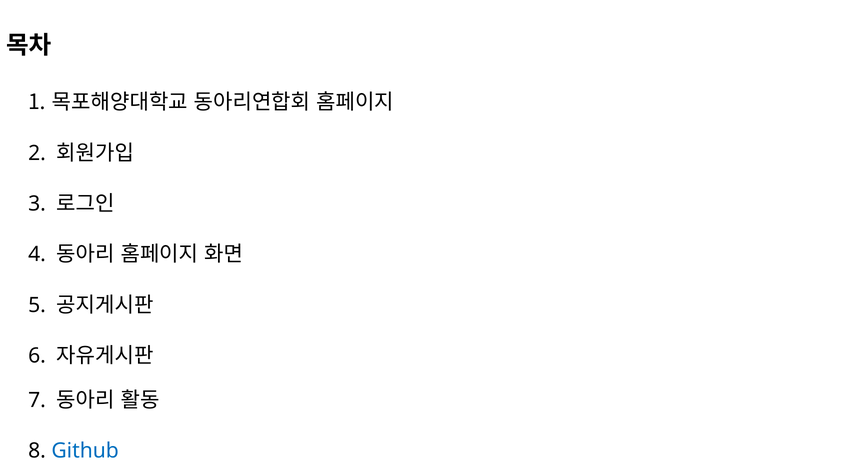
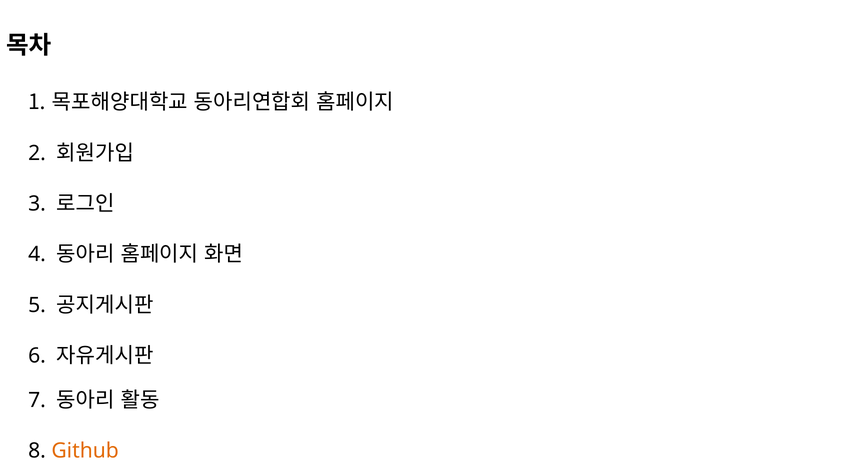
Github colour: blue -> orange
